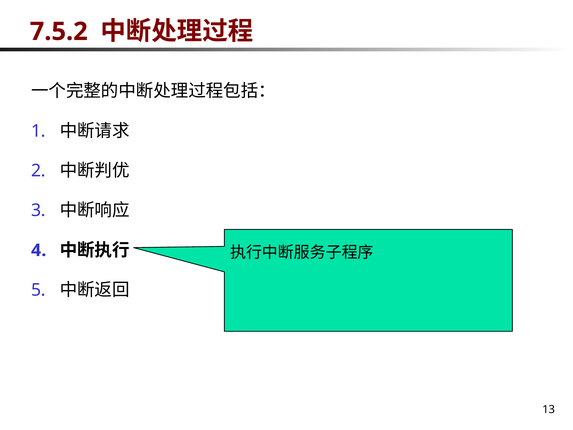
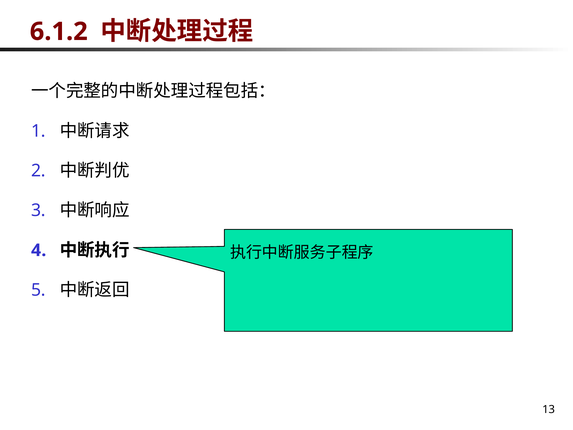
7.5.2: 7.5.2 -> 6.1.2
